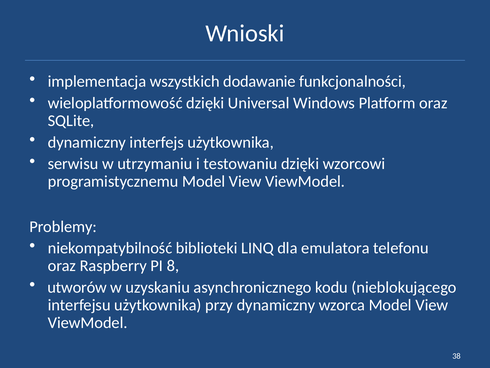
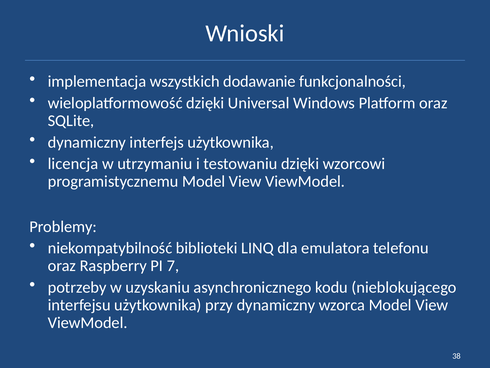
serwisu: serwisu -> licencja
8: 8 -> 7
utworów: utworów -> potrzeby
